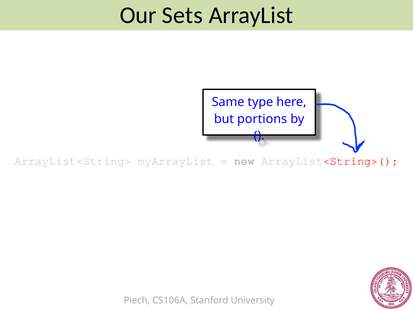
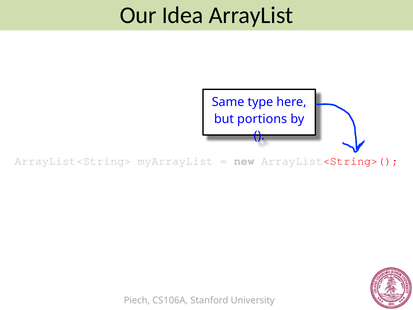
Sets: Sets -> Idea
